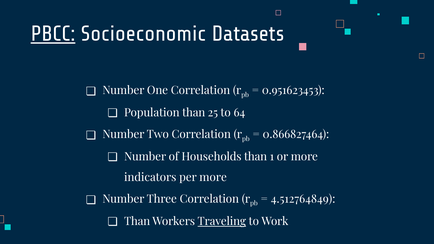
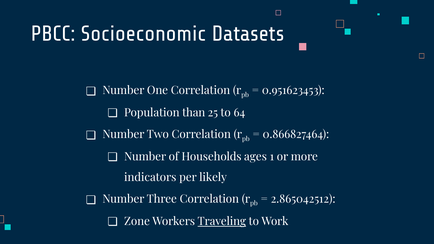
PBCC underline: present -> none
Households than: than -> ages
per more: more -> likely
4.512764849: 4.512764849 -> 2.865042512
Than at (137, 222): Than -> Zone
